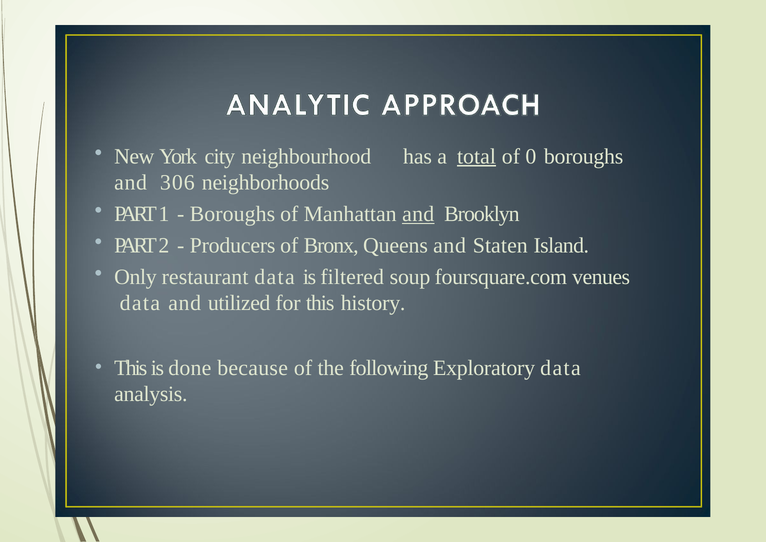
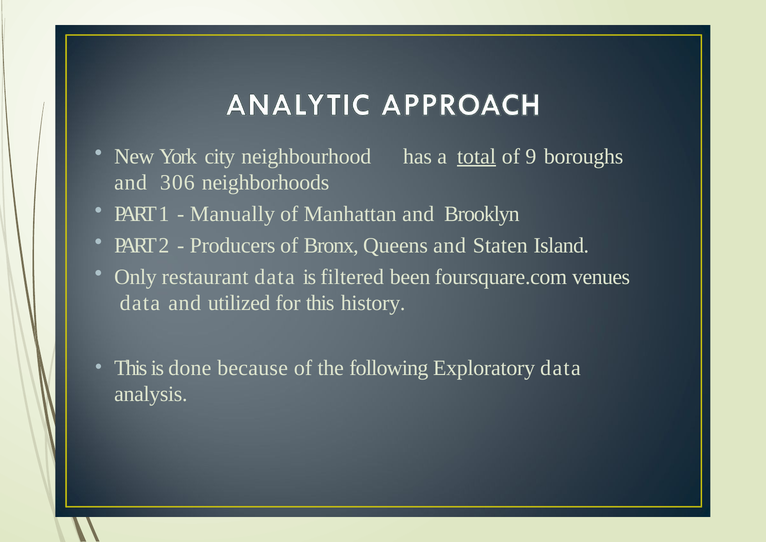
0: 0 -> 9
Boroughs at (232, 214): Boroughs -> Manually
and at (418, 214) underline: present -> none
soup: soup -> been
